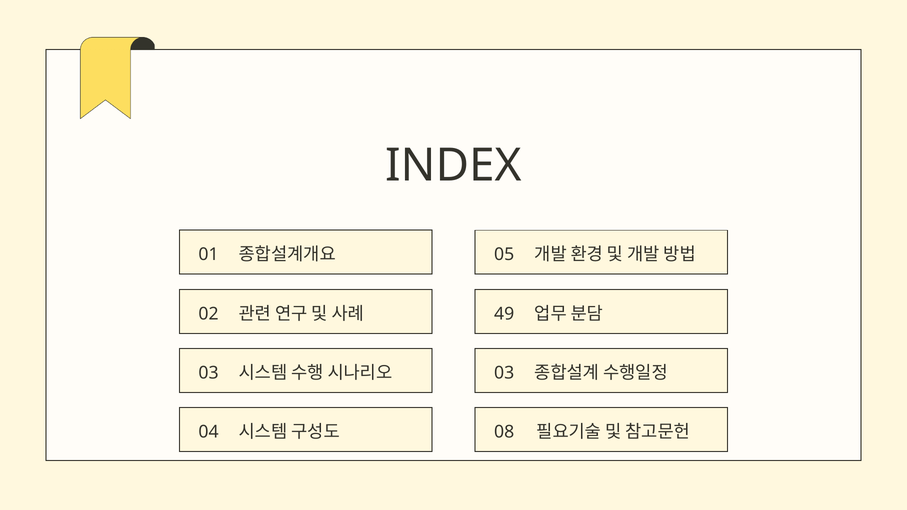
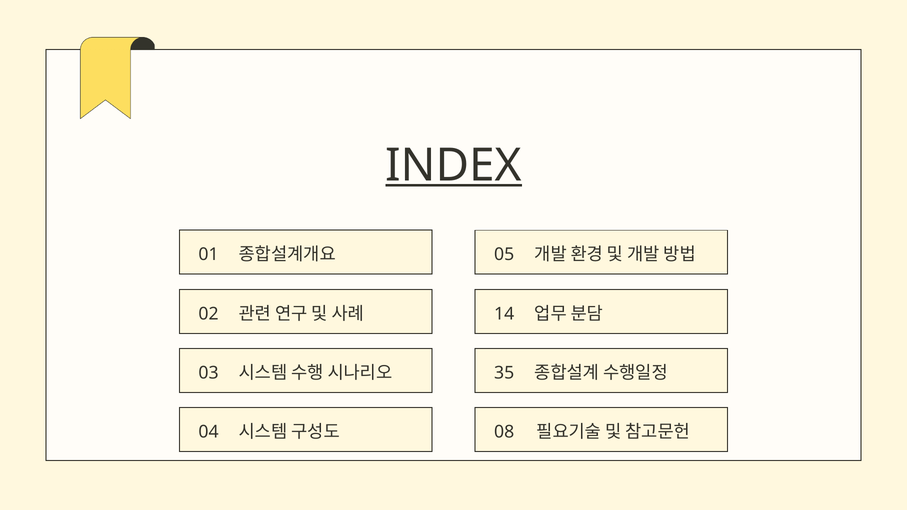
INDEX underline: none -> present
49: 49 -> 14
03 03: 03 -> 35
